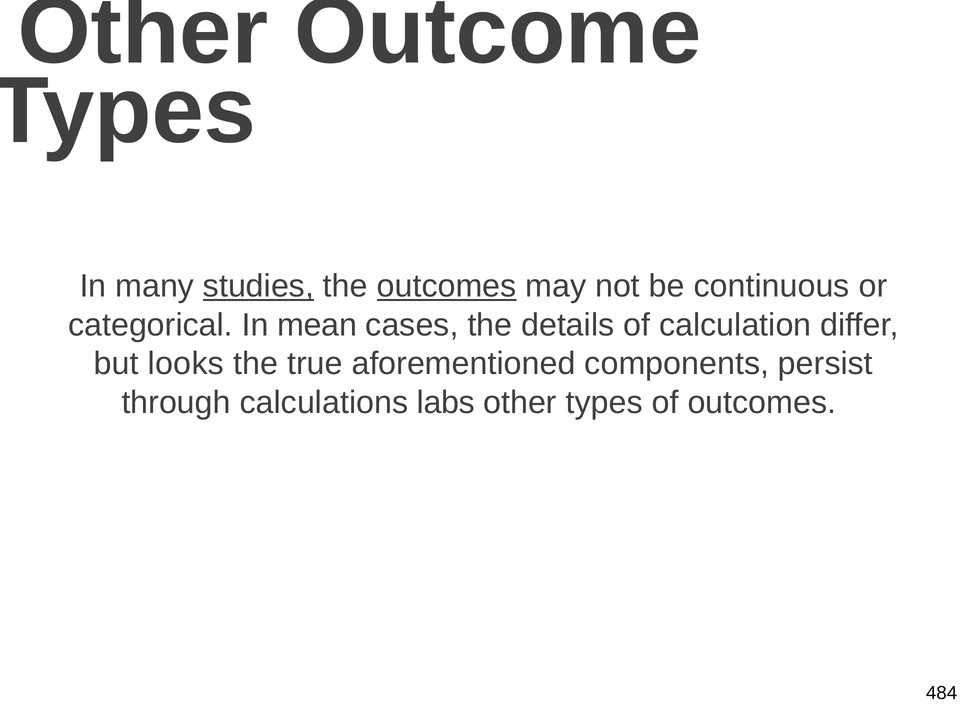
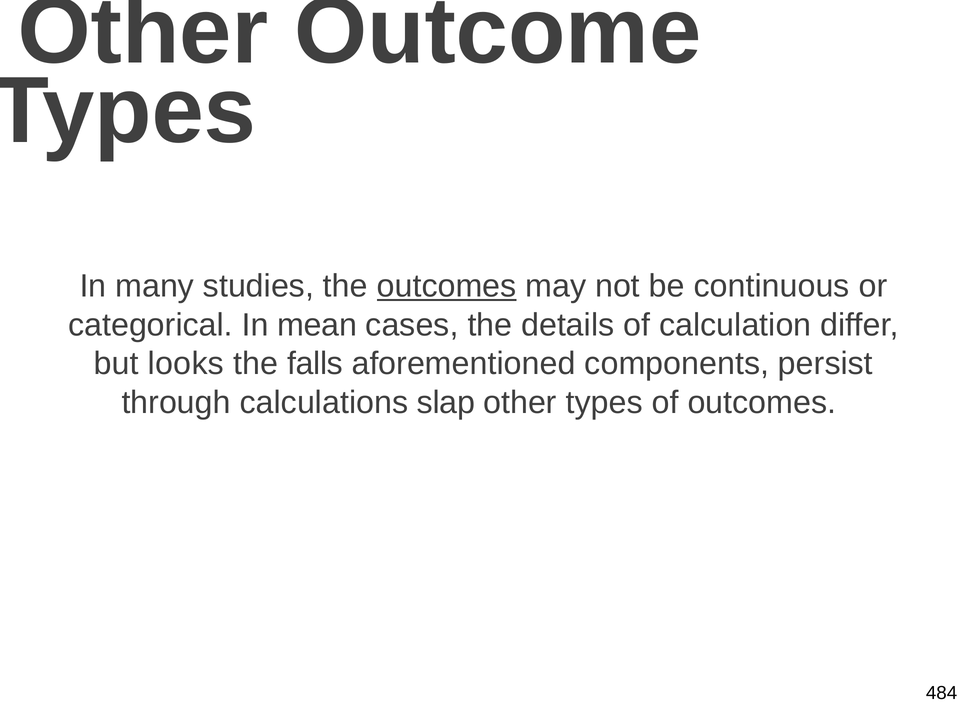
studies underline: present -> none
true: true -> falls
labs: labs -> slap
